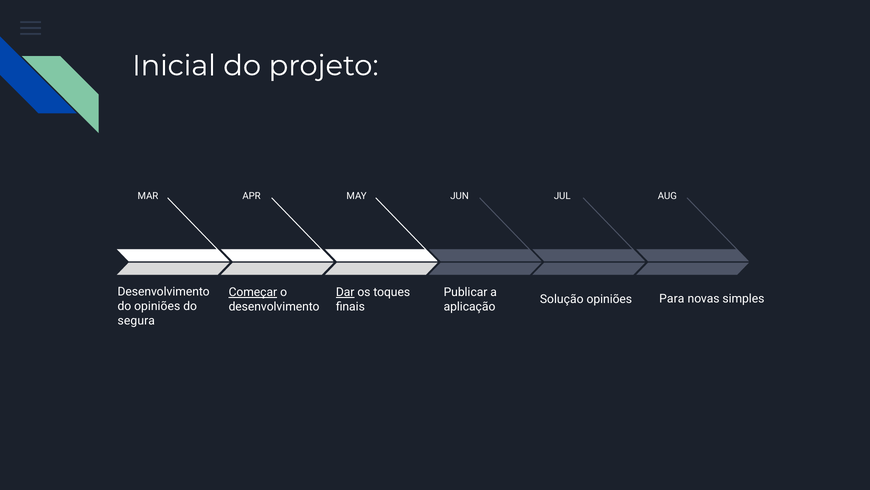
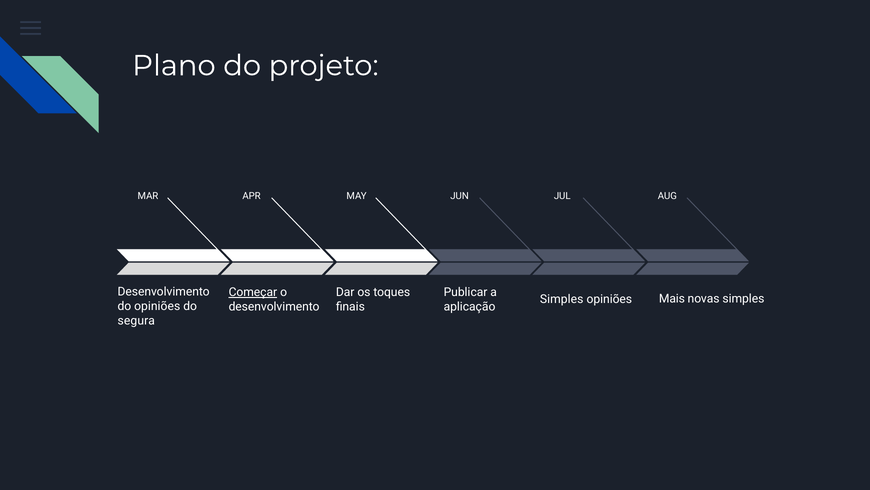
Inicial: Inicial -> Plano
Dar underline: present -> none
Para: Para -> Mais
Solução at (562, 299): Solução -> Simples
